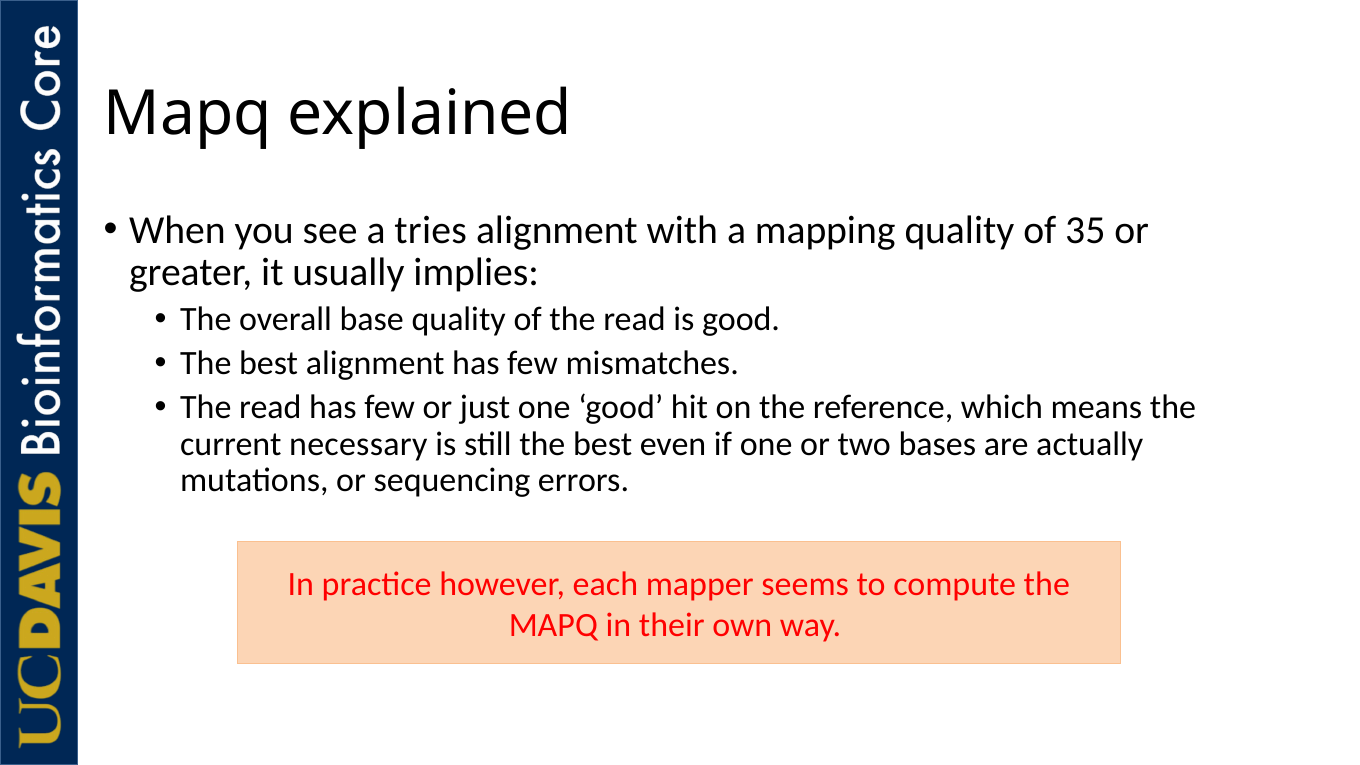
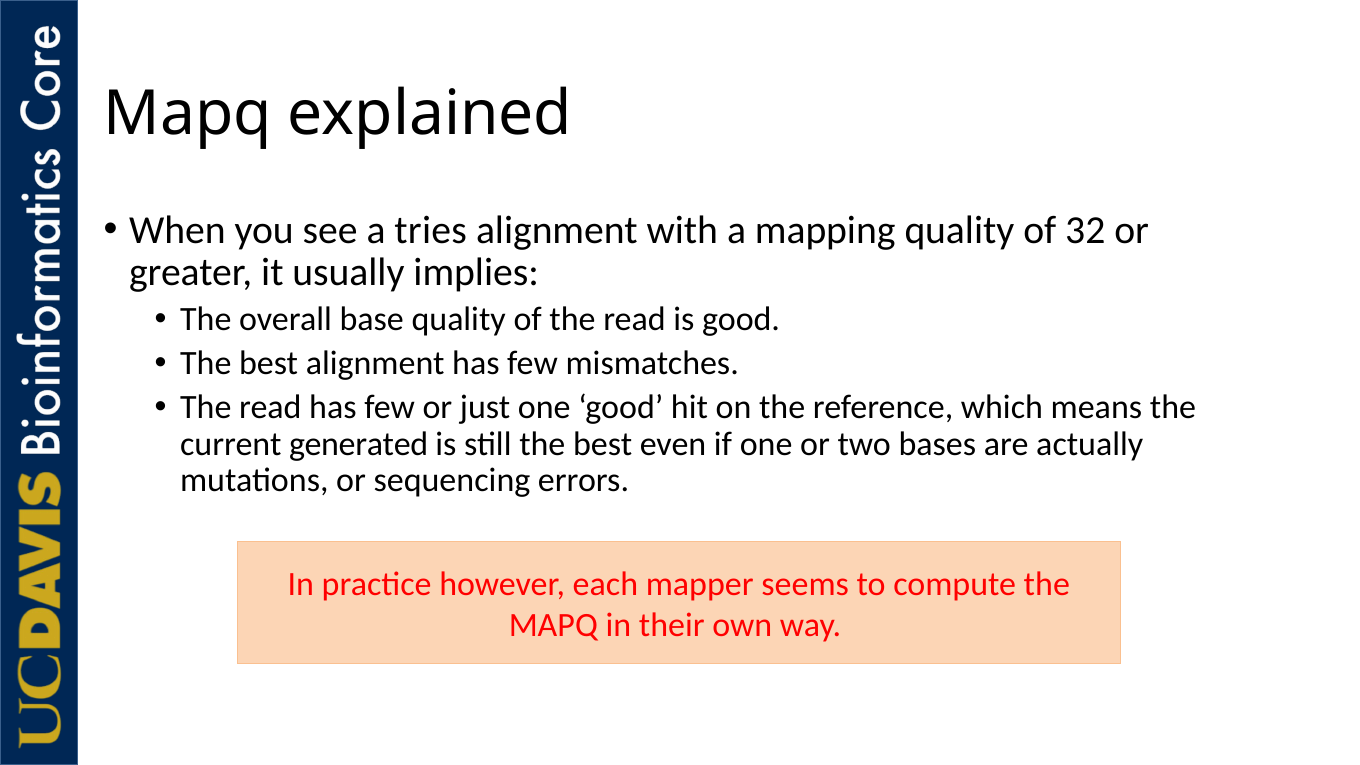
35: 35 -> 32
necessary: necessary -> generated
